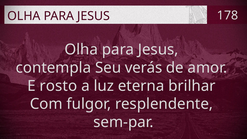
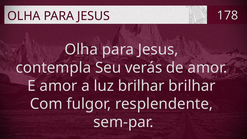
E rosto: rosto -> amor
luz eterna: eterna -> brilhar
